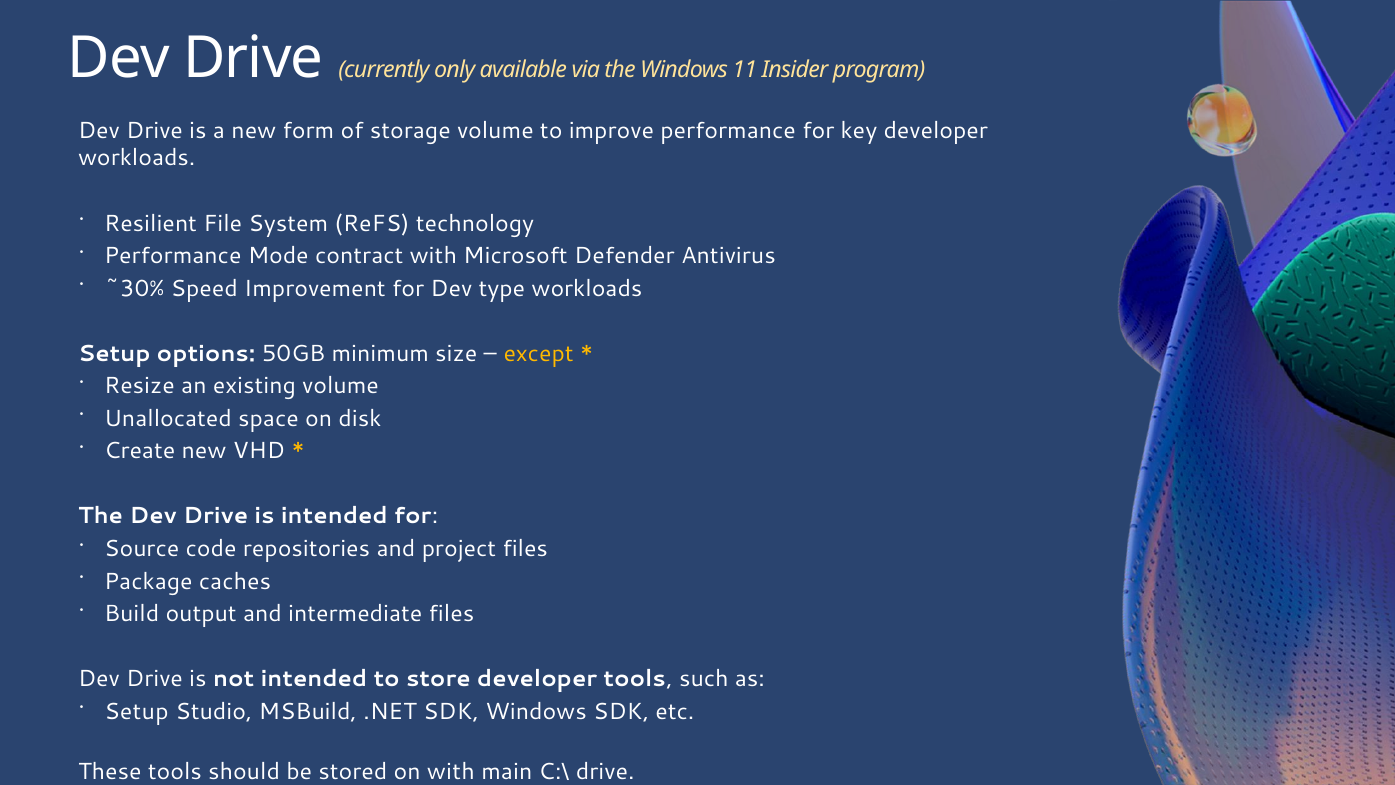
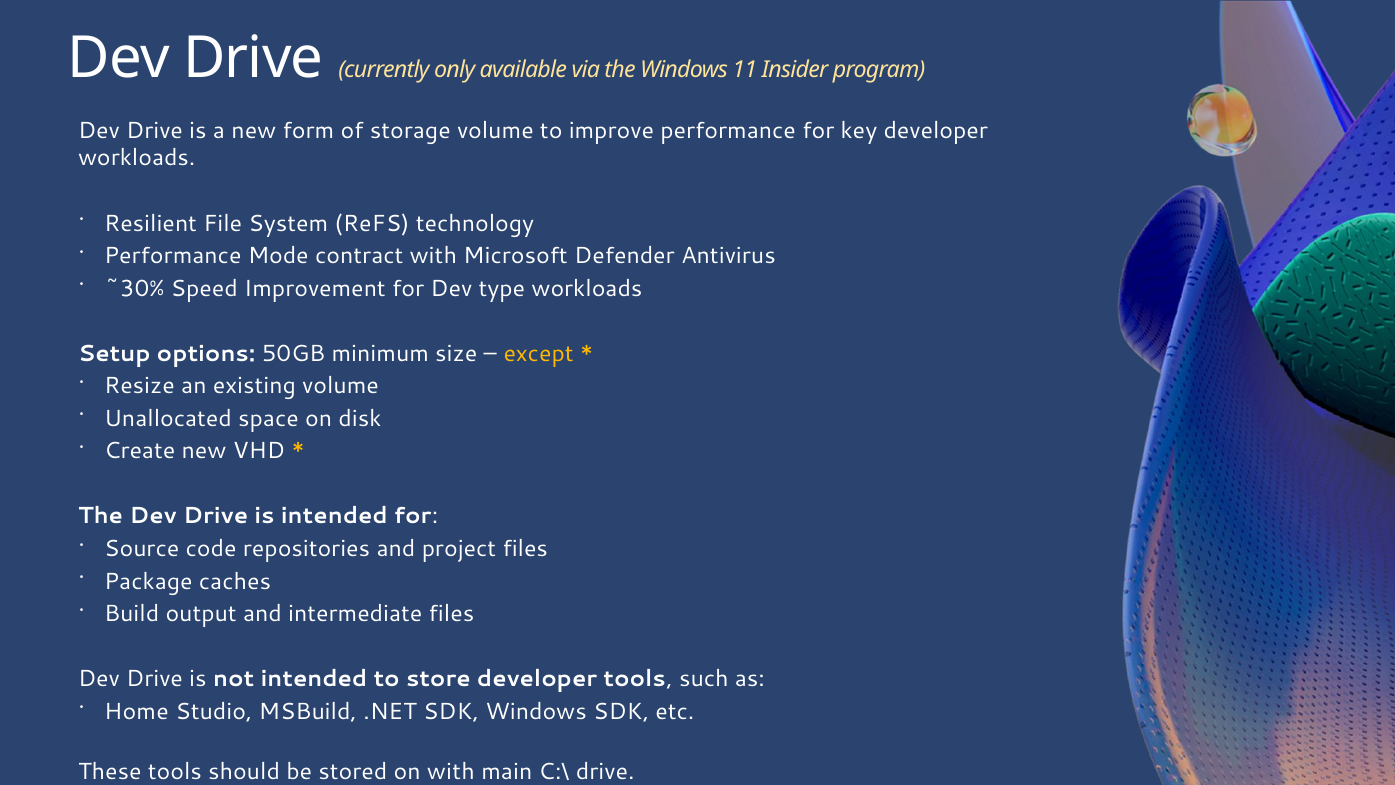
Setup at (136, 711): Setup -> Home
